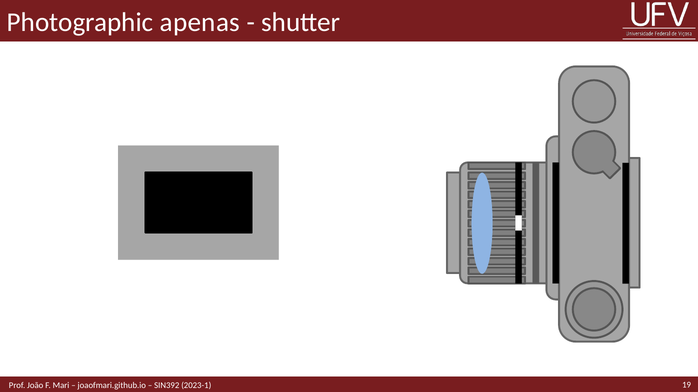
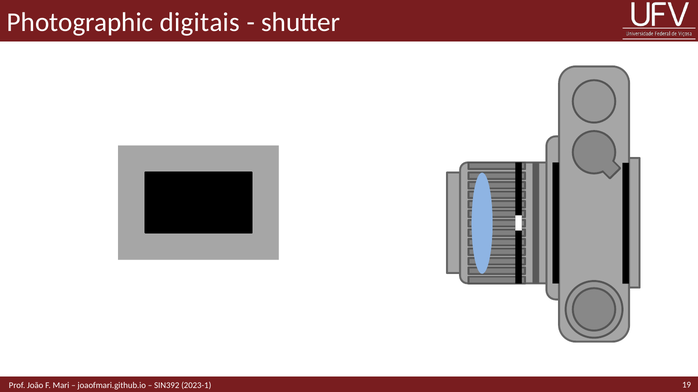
apenas: apenas -> digitais
